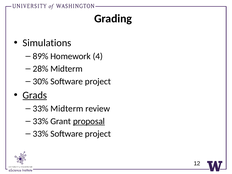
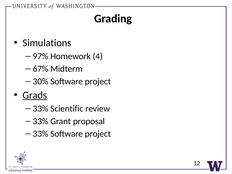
89%: 89% -> 97%
28%: 28% -> 67%
33% Midterm: Midterm -> Scientific
proposal underline: present -> none
